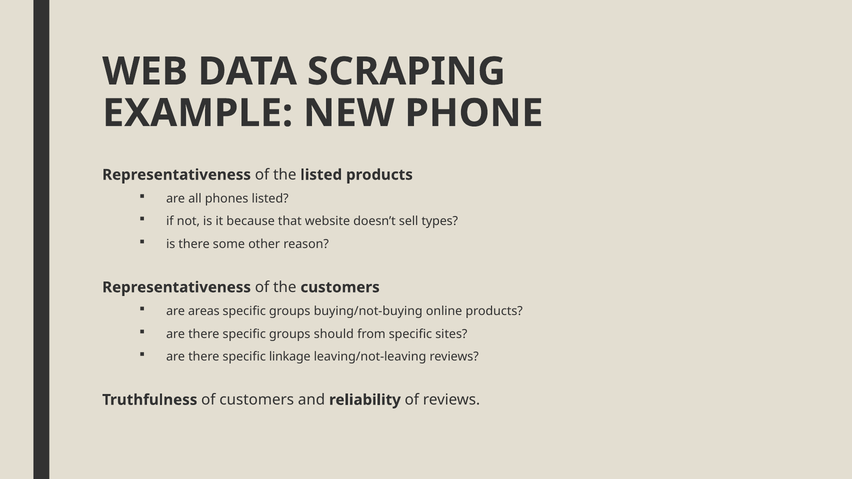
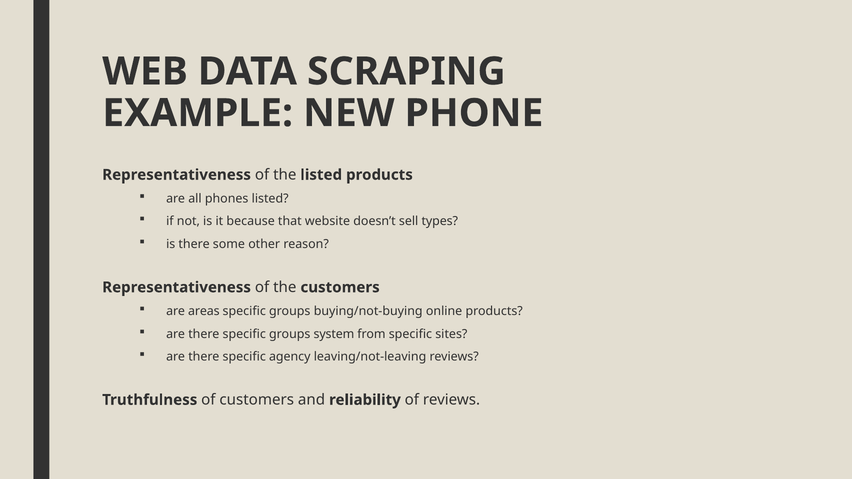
should: should -> system
linkage: linkage -> agency
